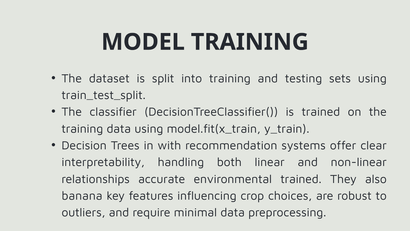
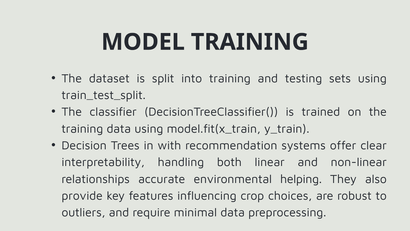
environmental trained: trained -> helping
banana: banana -> provide
